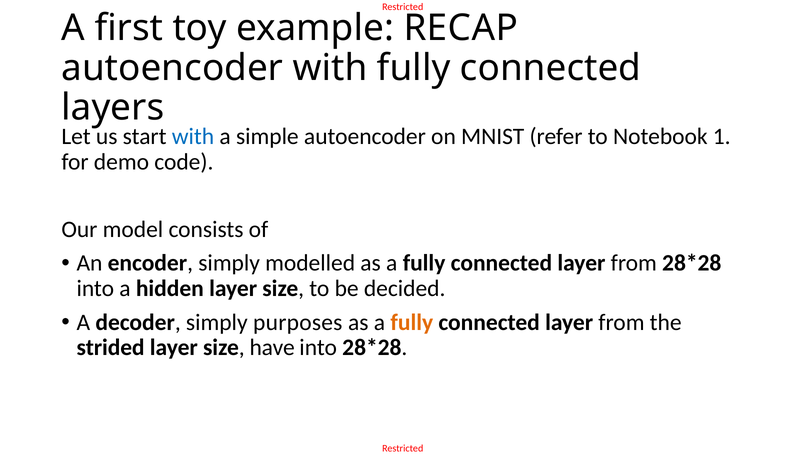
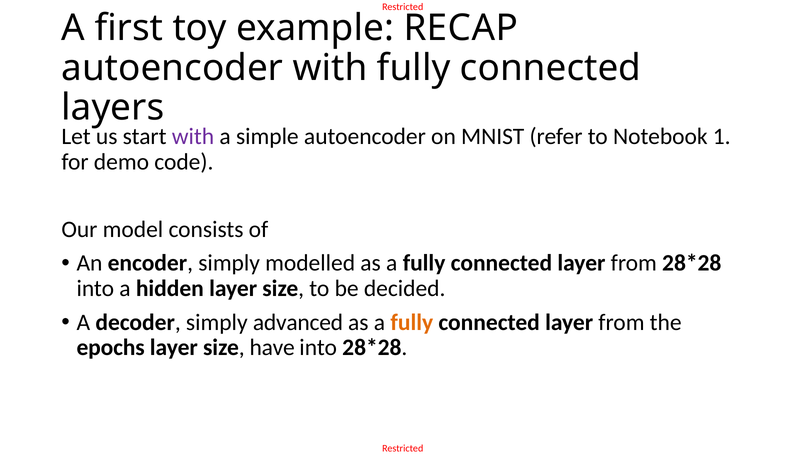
with at (193, 136) colour: blue -> purple
purposes: purposes -> advanced
strided: strided -> epochs
